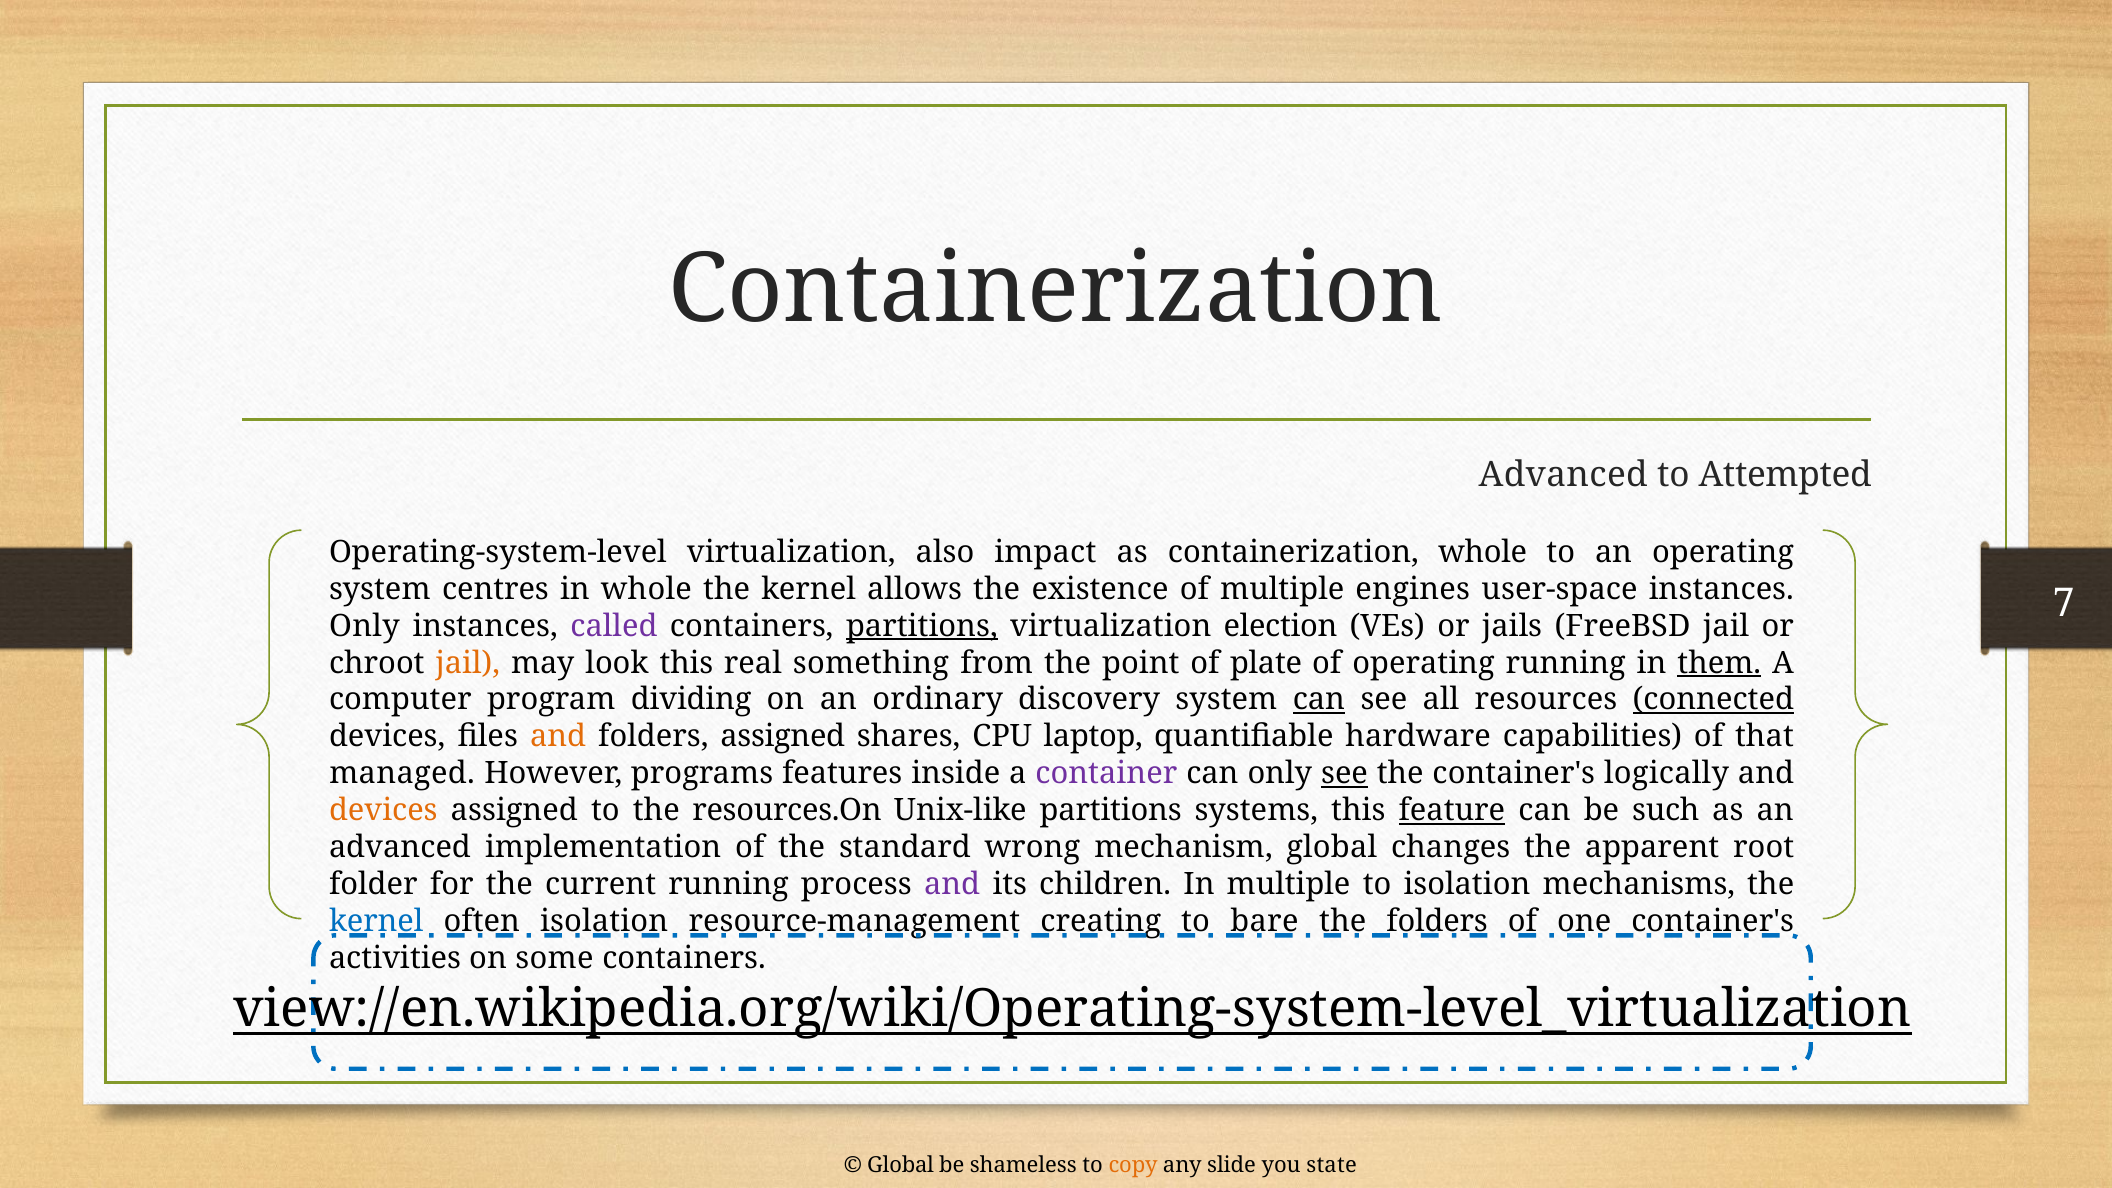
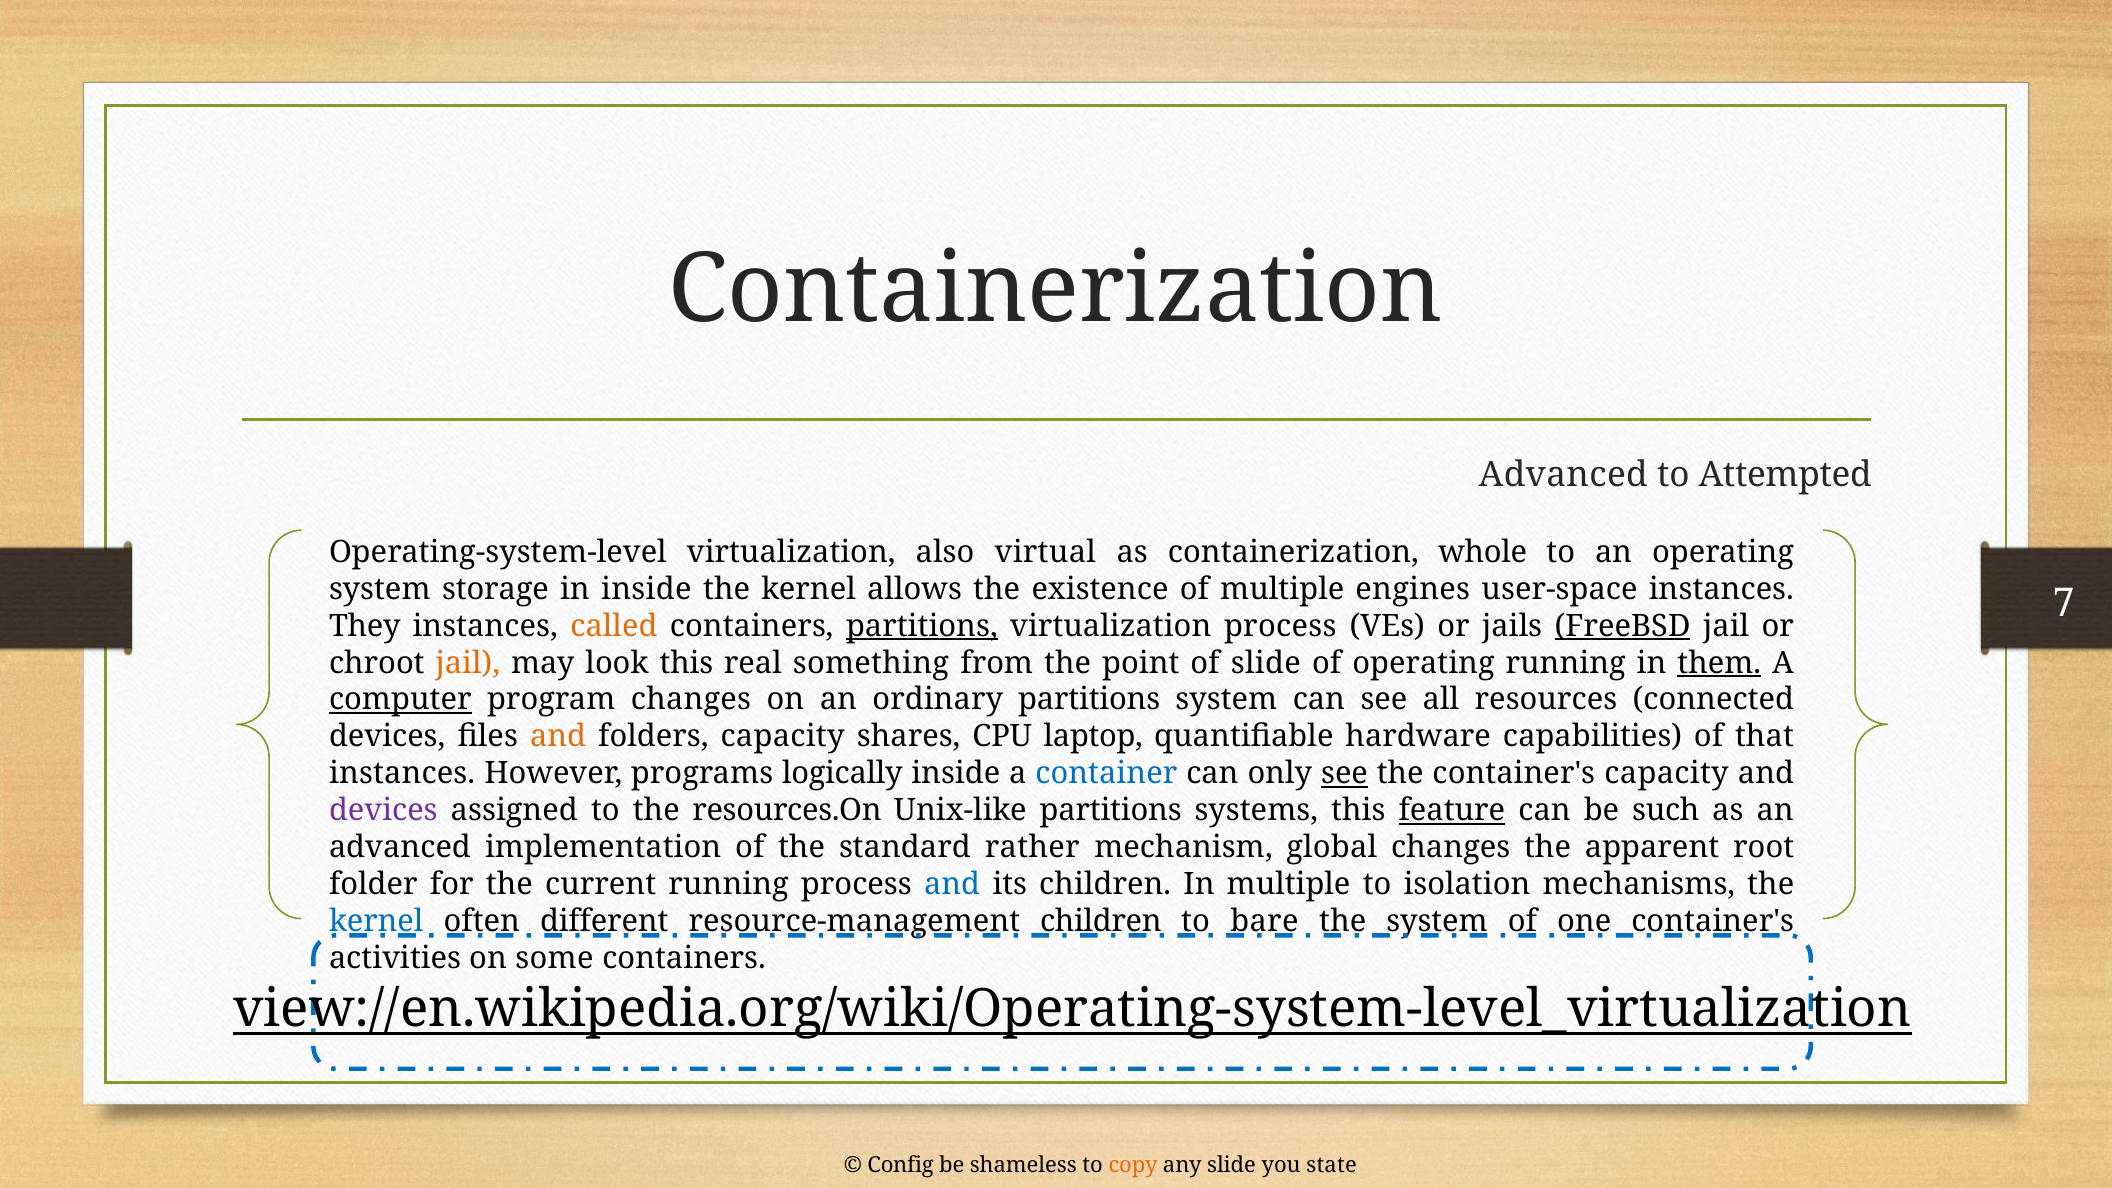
impact: impact -> virtual
centres: centres -> storage
in whole: whole -> inside
Only at (364, 626): Only -> They
called colour: purple -> orange
virtualization election: election -> process
FreeBSD underline: none -> present
of plate: plate -> slide
computer underline: none -> present
program dividing: dividing -> changes
ordinary discovery: discovery -> partitions
can at (1319, 700) underline: present -> none
connected underline: present -> none
folders assigned: assigned -> capacity
managed at (402, 774): managed -> instances
features: features -> logically
container colour: purple -> blue
container's logically: logically -> capacity
devices at (383, 811) colour: orange -> purple
wrong: wrong -> rather
and at (952, 885) colour: purple -> blue
often isolation: isolation -> different
resource-management creating: creating -> children
the folders: folders -> system
Global at (901, 1165): Global -> Config
